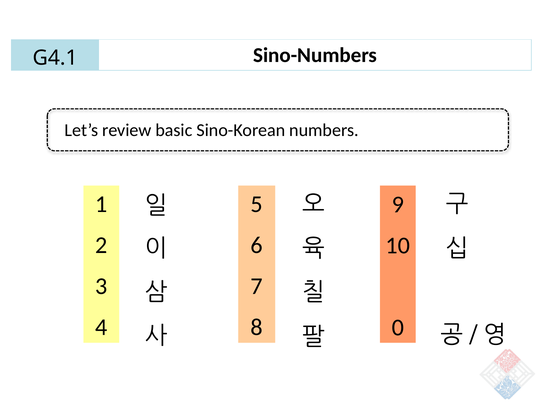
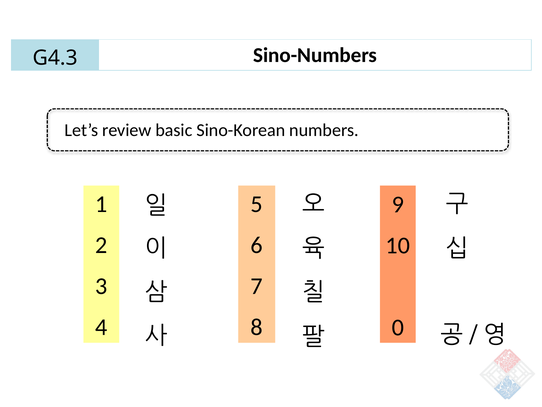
G4.1: G4.1 -> G4.3
